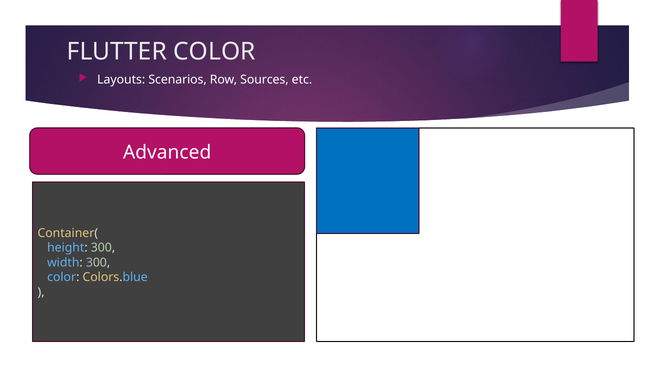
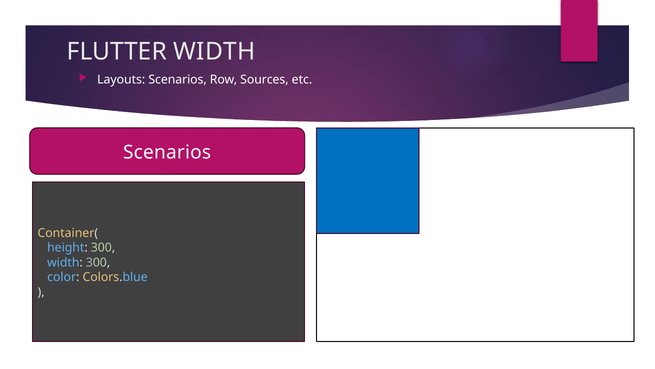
FLUTTER COLOR: COLOR -> WIDTH
Advanced at (167, 152): Advanced -> Scenarios
